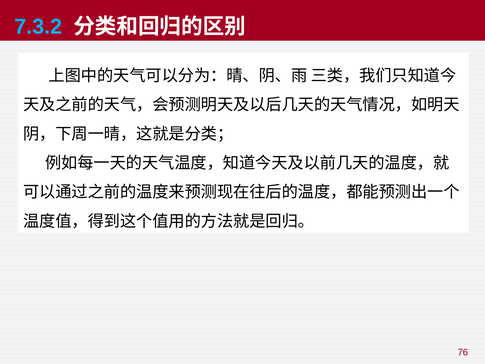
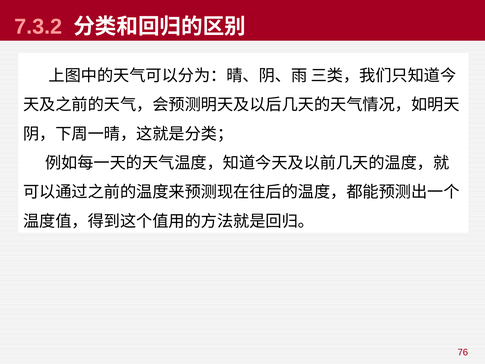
7.3.2 colour: light blue -> pink
